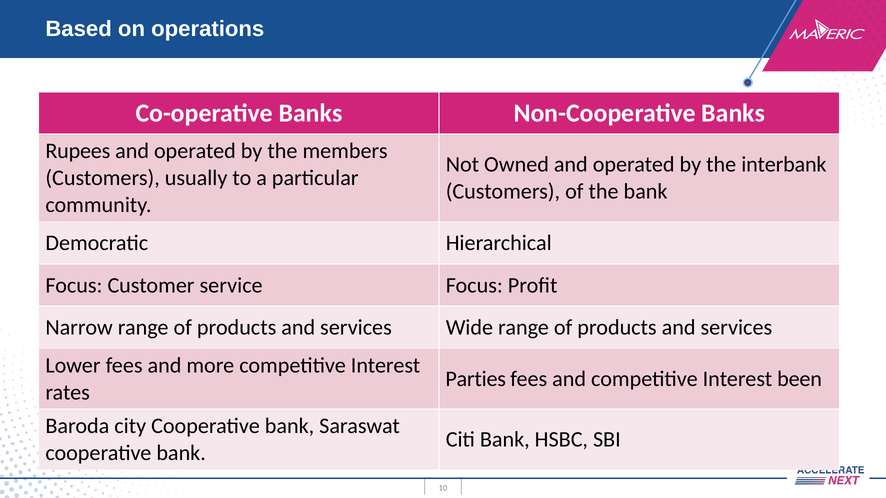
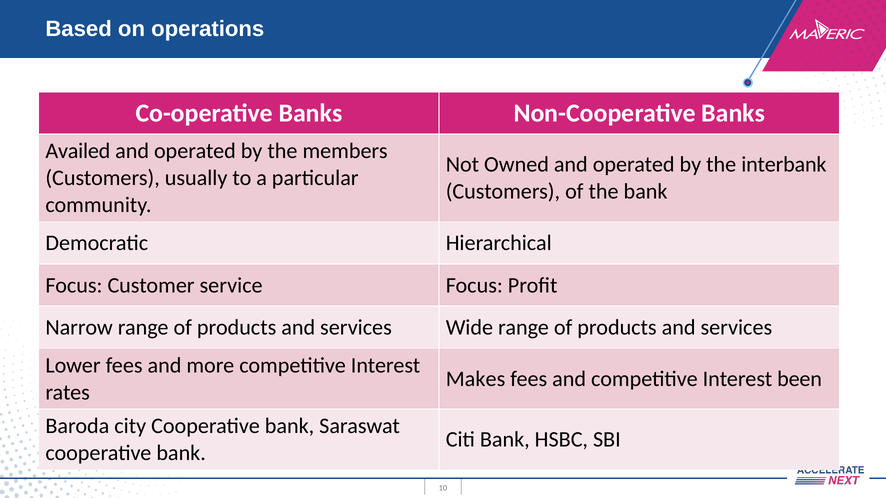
Rupees: Rupees -> Availed
Parties: Parties -> Makes
